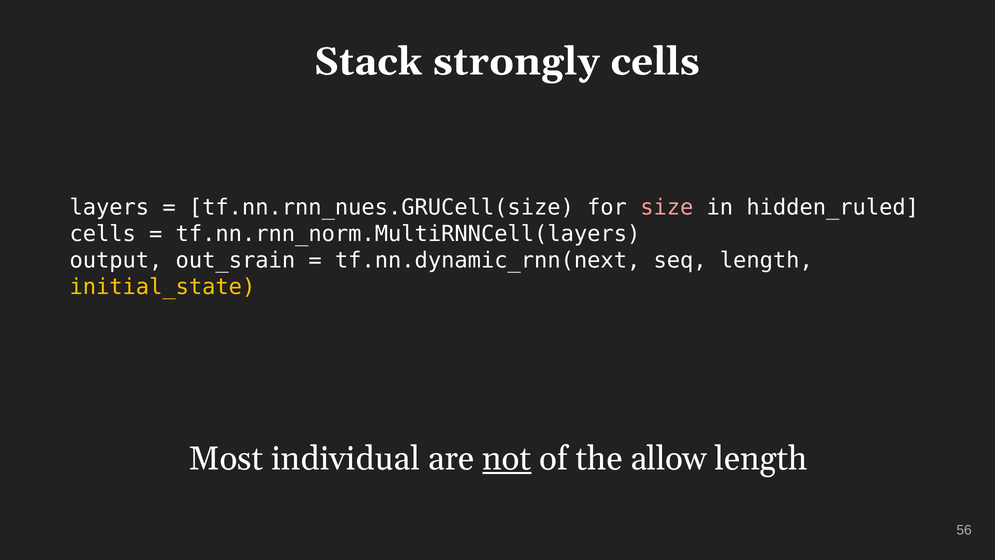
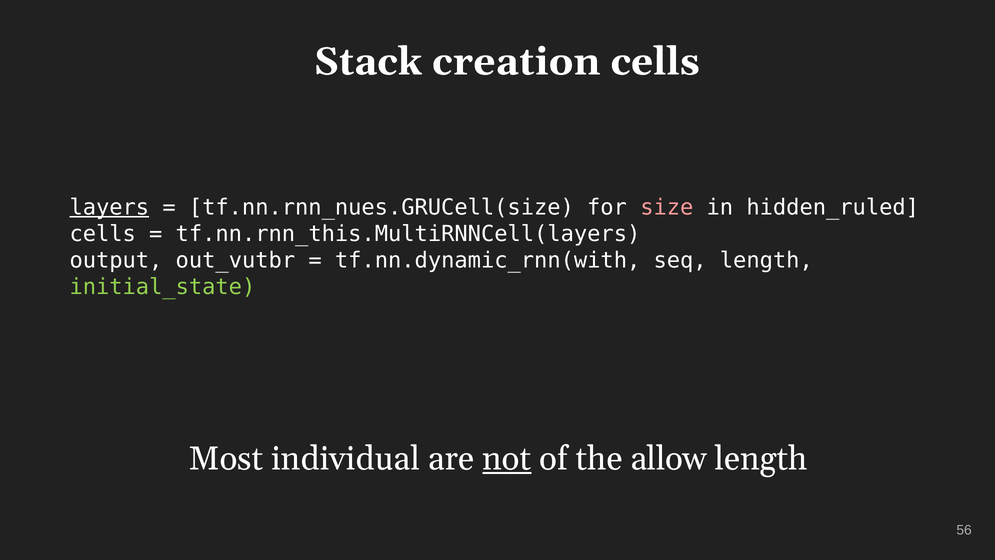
strongly: strongly -> creation
layers underline: none -> present
tf.nn.rnn_norm.MultiRNNCell(layers: tf.nn.rnn_norm.MultiRNNCell(layers -> tf.nn.rnn_this.MultiRNNCell(layers
out_srain: out_srain -> out_vutbr
tf.nn.dynamic_rnn(next: tf.nn.dynamic_rnn(next -> tf.nn.dynamic_rnn(with
initial_state colour: yellow -> light green
